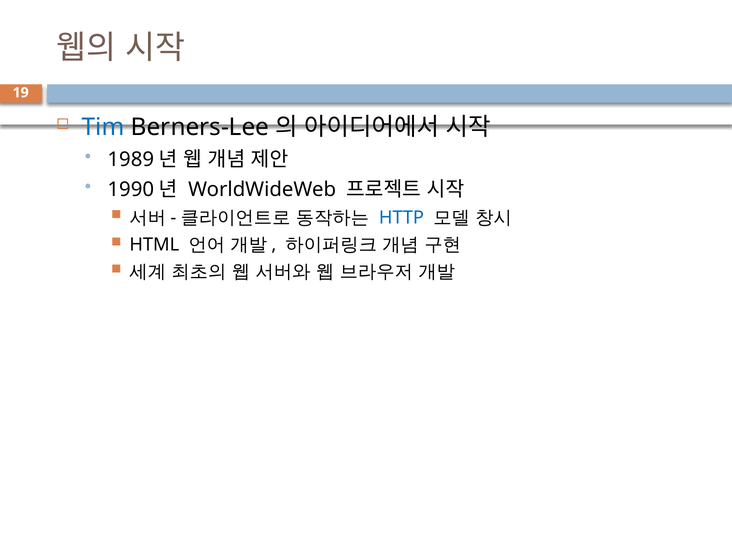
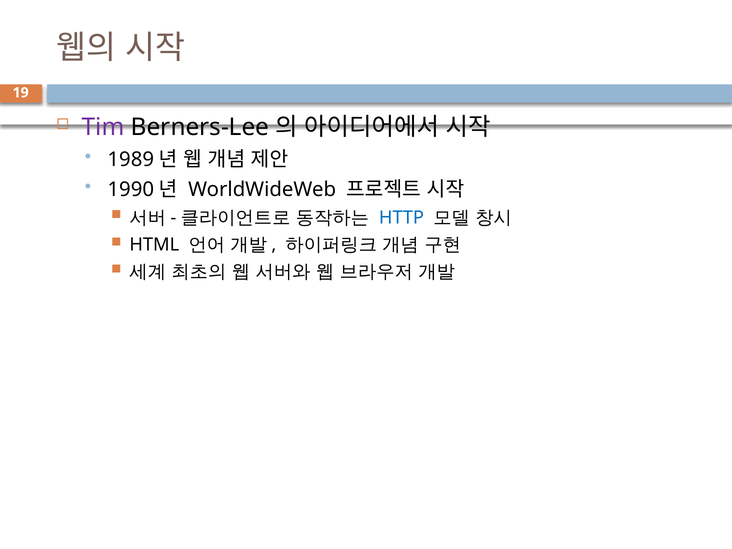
Tim colour: blue -> purple
